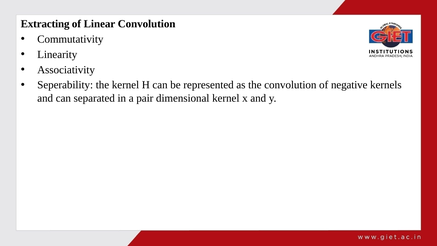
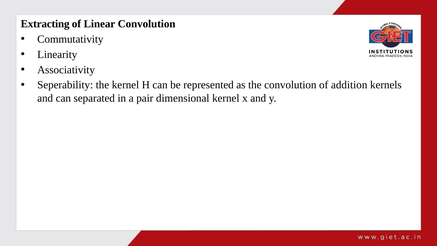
negative: negative -> addition
